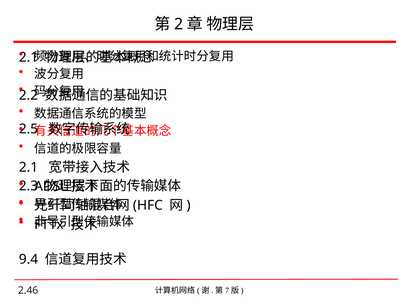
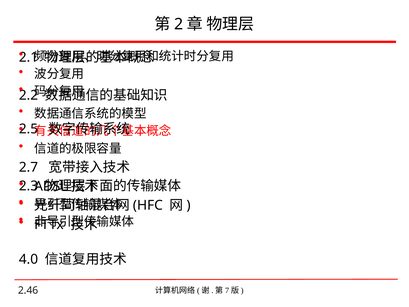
2.1 at (28, 167): 2.1 -> 2.7
9.4: 9.4 -> 4.0
